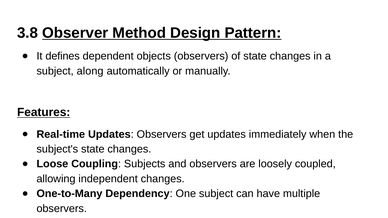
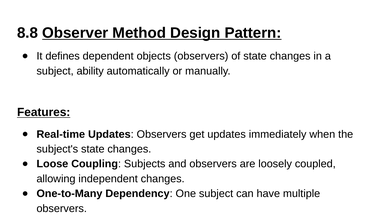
3.8: 3.8 -> 8.8
along: along -> ability
